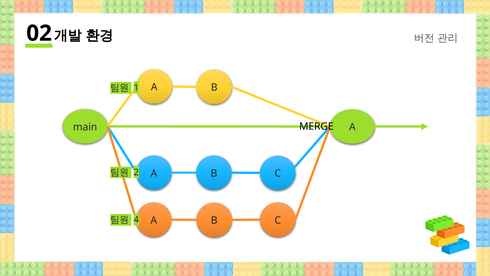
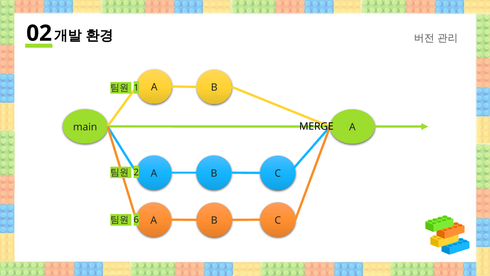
4: 4 -> 6
